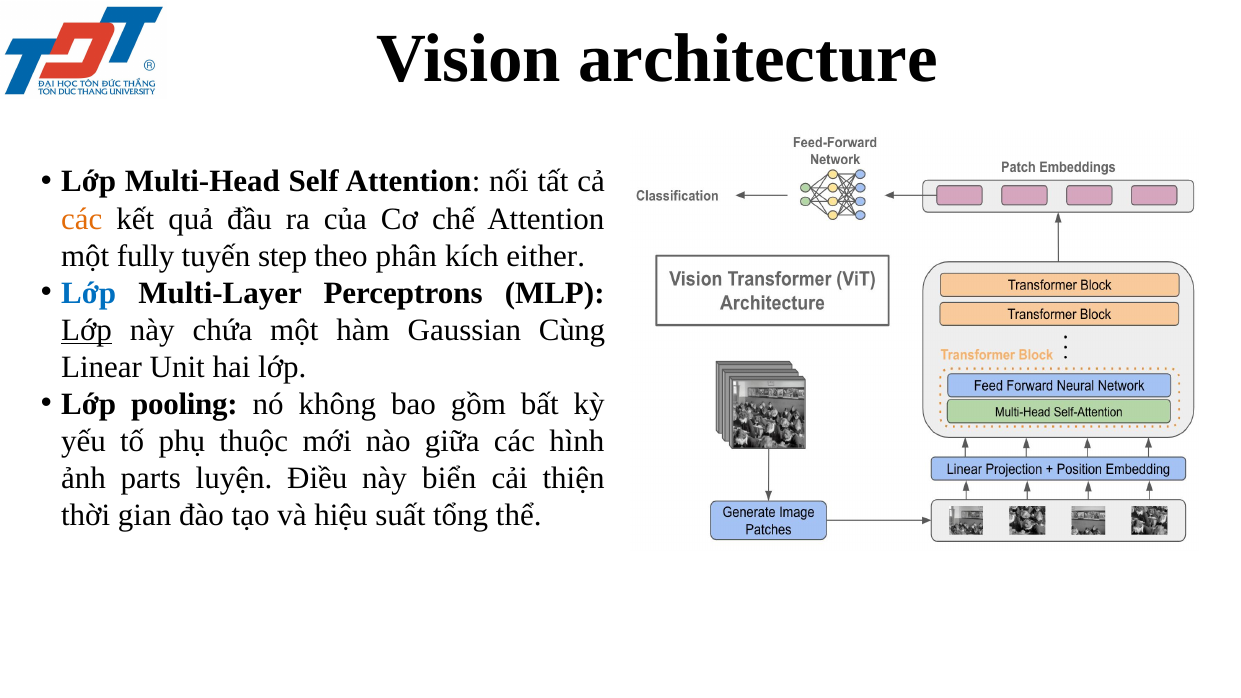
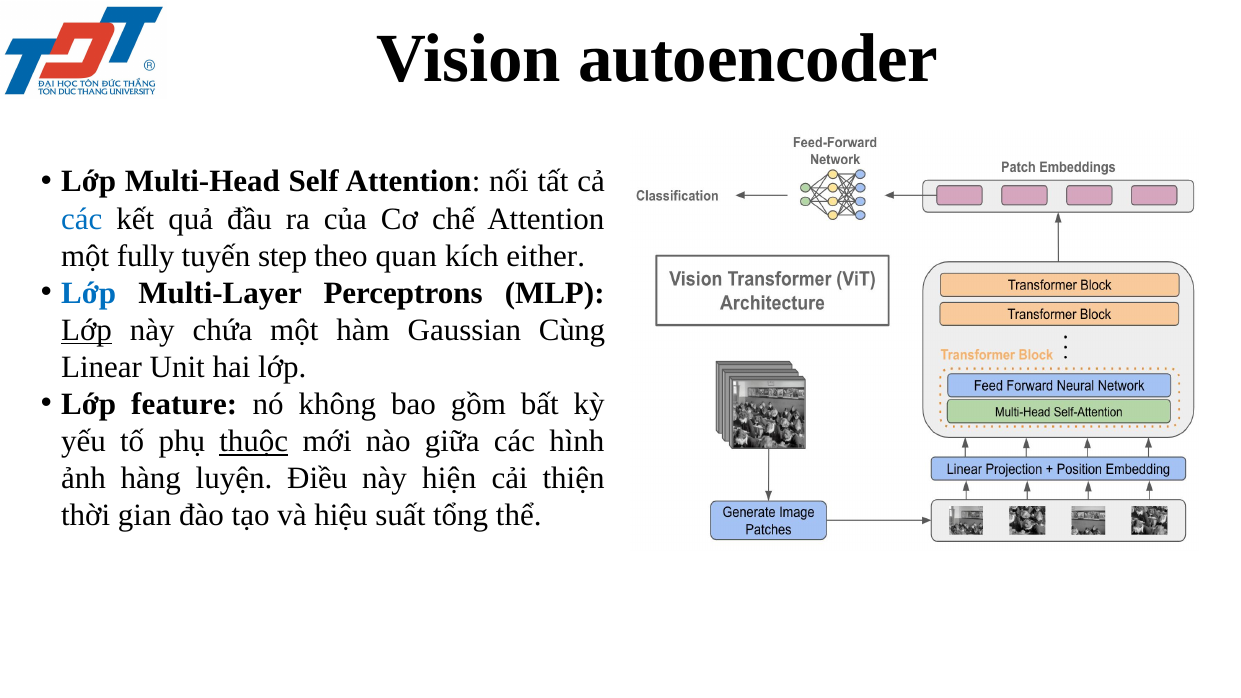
architecture: architecture -> autoencoder
các at (82, 219) colour: orange -> blue
phân: phân -> quan
pooling: pooling -> feature
thuộc underline: none -> present
parts: parts -> hàng
biển: biển -> hiện
